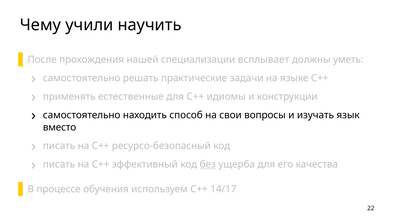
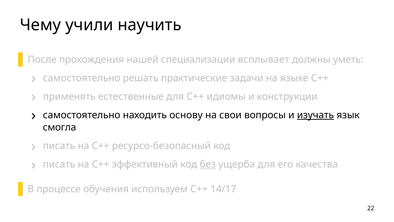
способ: способ -> основу
изучать underline: none -> present
вместо: вместо -> смогла
